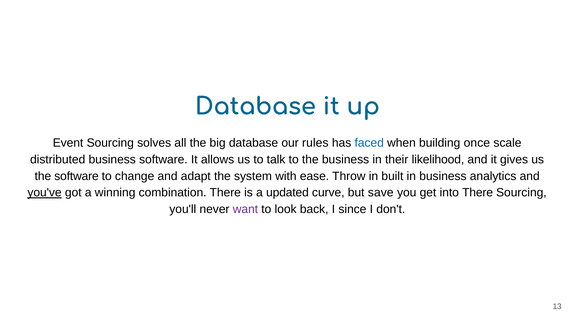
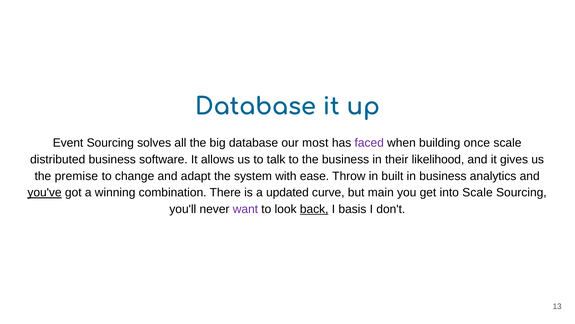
rules: rules -> most
faced colour: blue -> purple
the software: software -> premise
save: save -> main
into There: There -> Scale
back underline: none -> present
since: since -> basis
